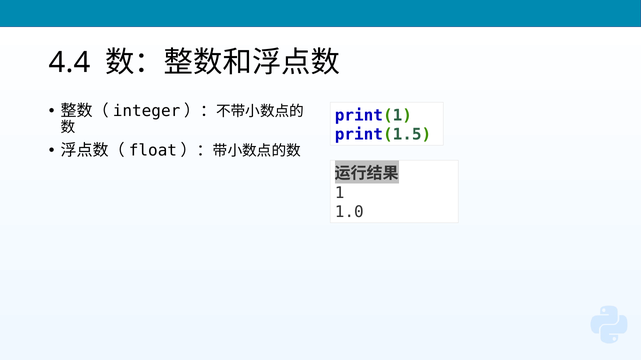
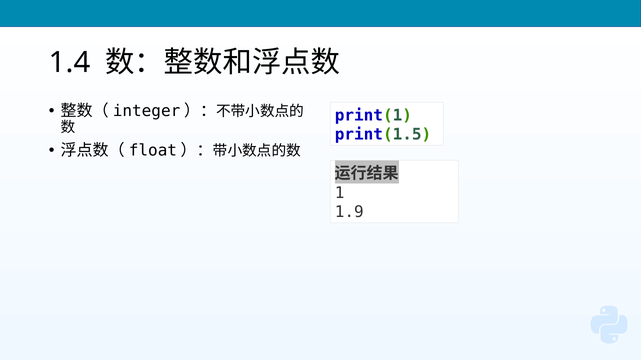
4.4: 4.4 -> 1.4
1.0: 1.0 -> 1.9
